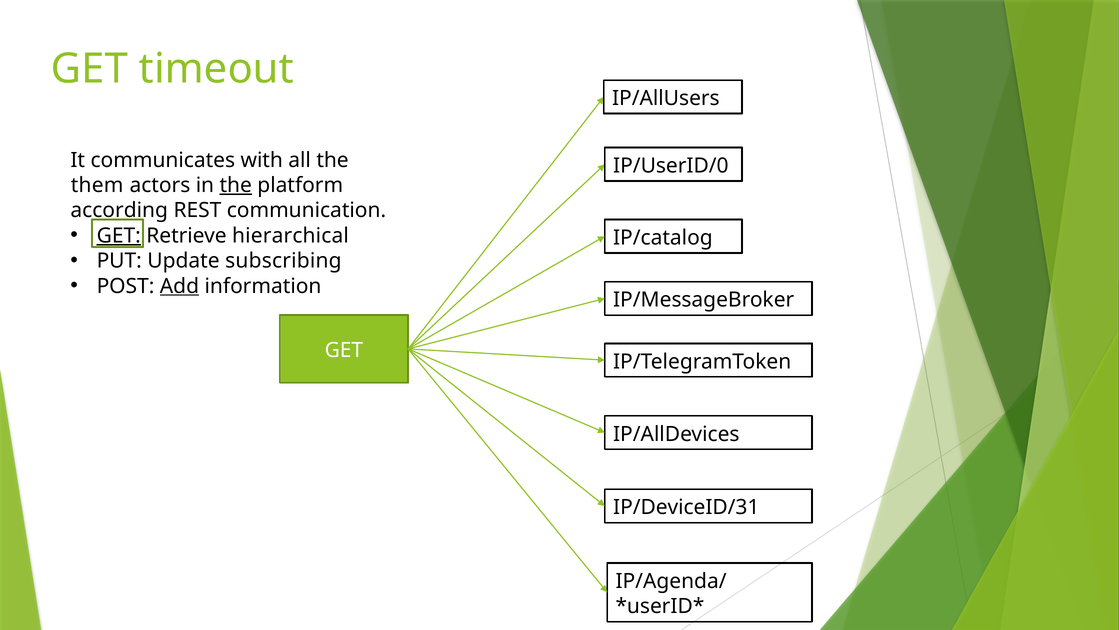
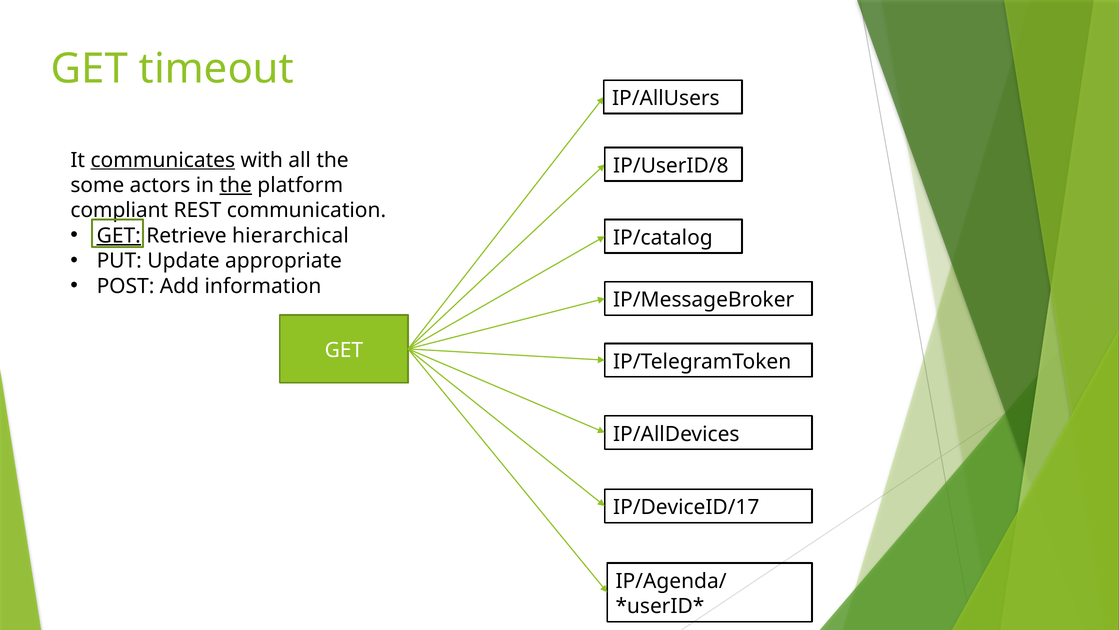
communicates underline: none -> present
IP/UserID/0: IP/UserID/0 -> IP/UserID/8
them: them -> some
according: according -> compliant
subscribing: subscribing -> appropriate
Add underline: present -> none
IP/DeviceID/31: IP/DeviceID/31 -> IP/DeviceID/17
